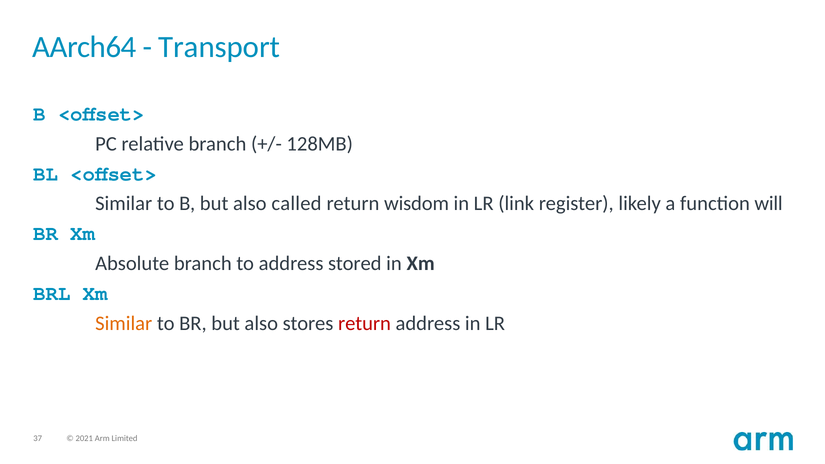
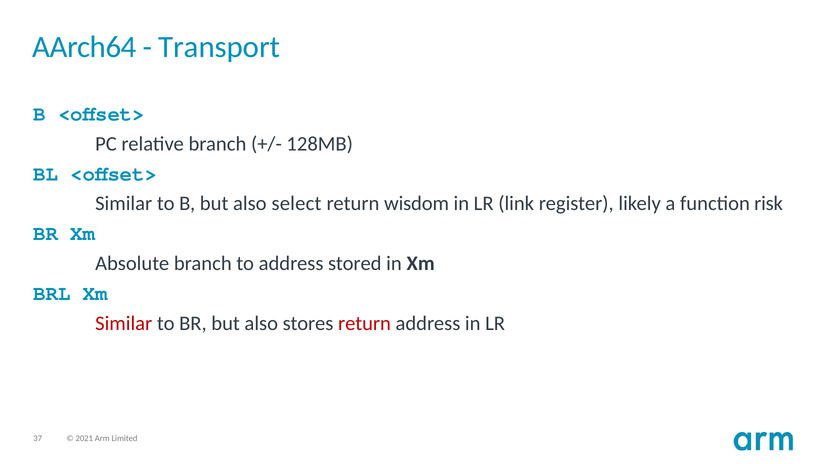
called: called -> select
will: will -> risk
Similar at (124, 323) colour: orange -> red
